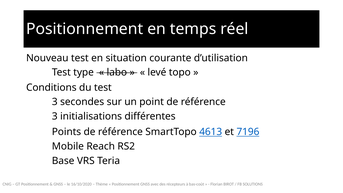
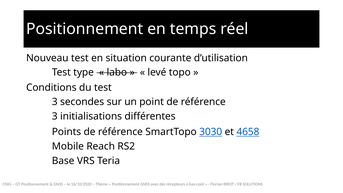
4613: 4613 -> 3030
7196: 7196 -> 4658
